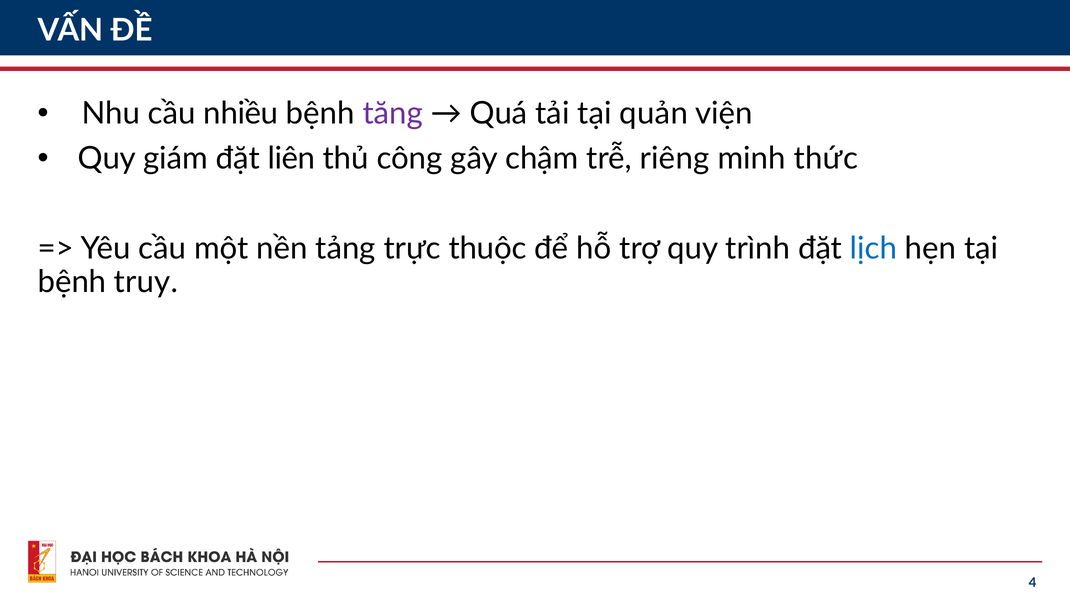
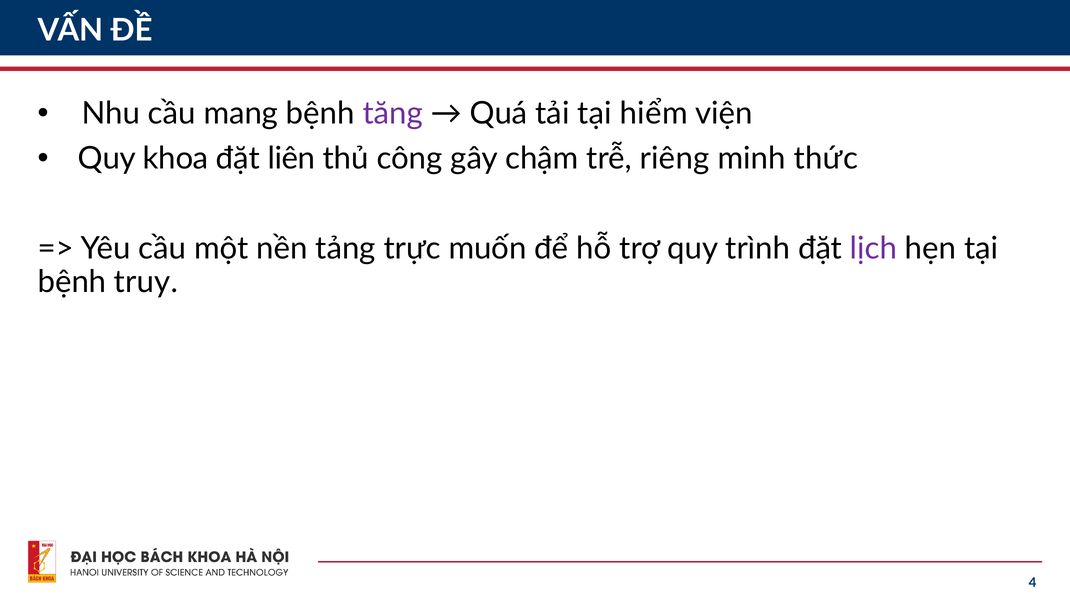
nhiều: nhiều -> mang
quản: quản -> hiểm
giám: giám -> khoa
thuộc: thuộc -> muốn
lịch colour: blue -> purple
